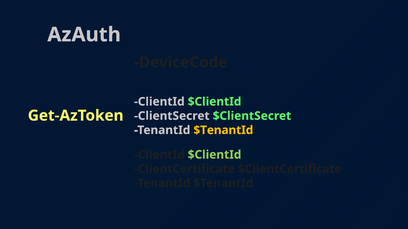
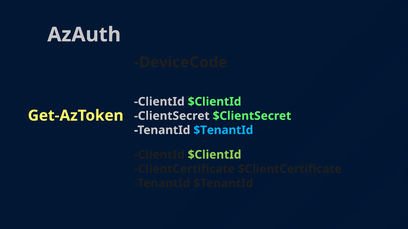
$TenantId at (223, 130) colour: yellow -> light blue
